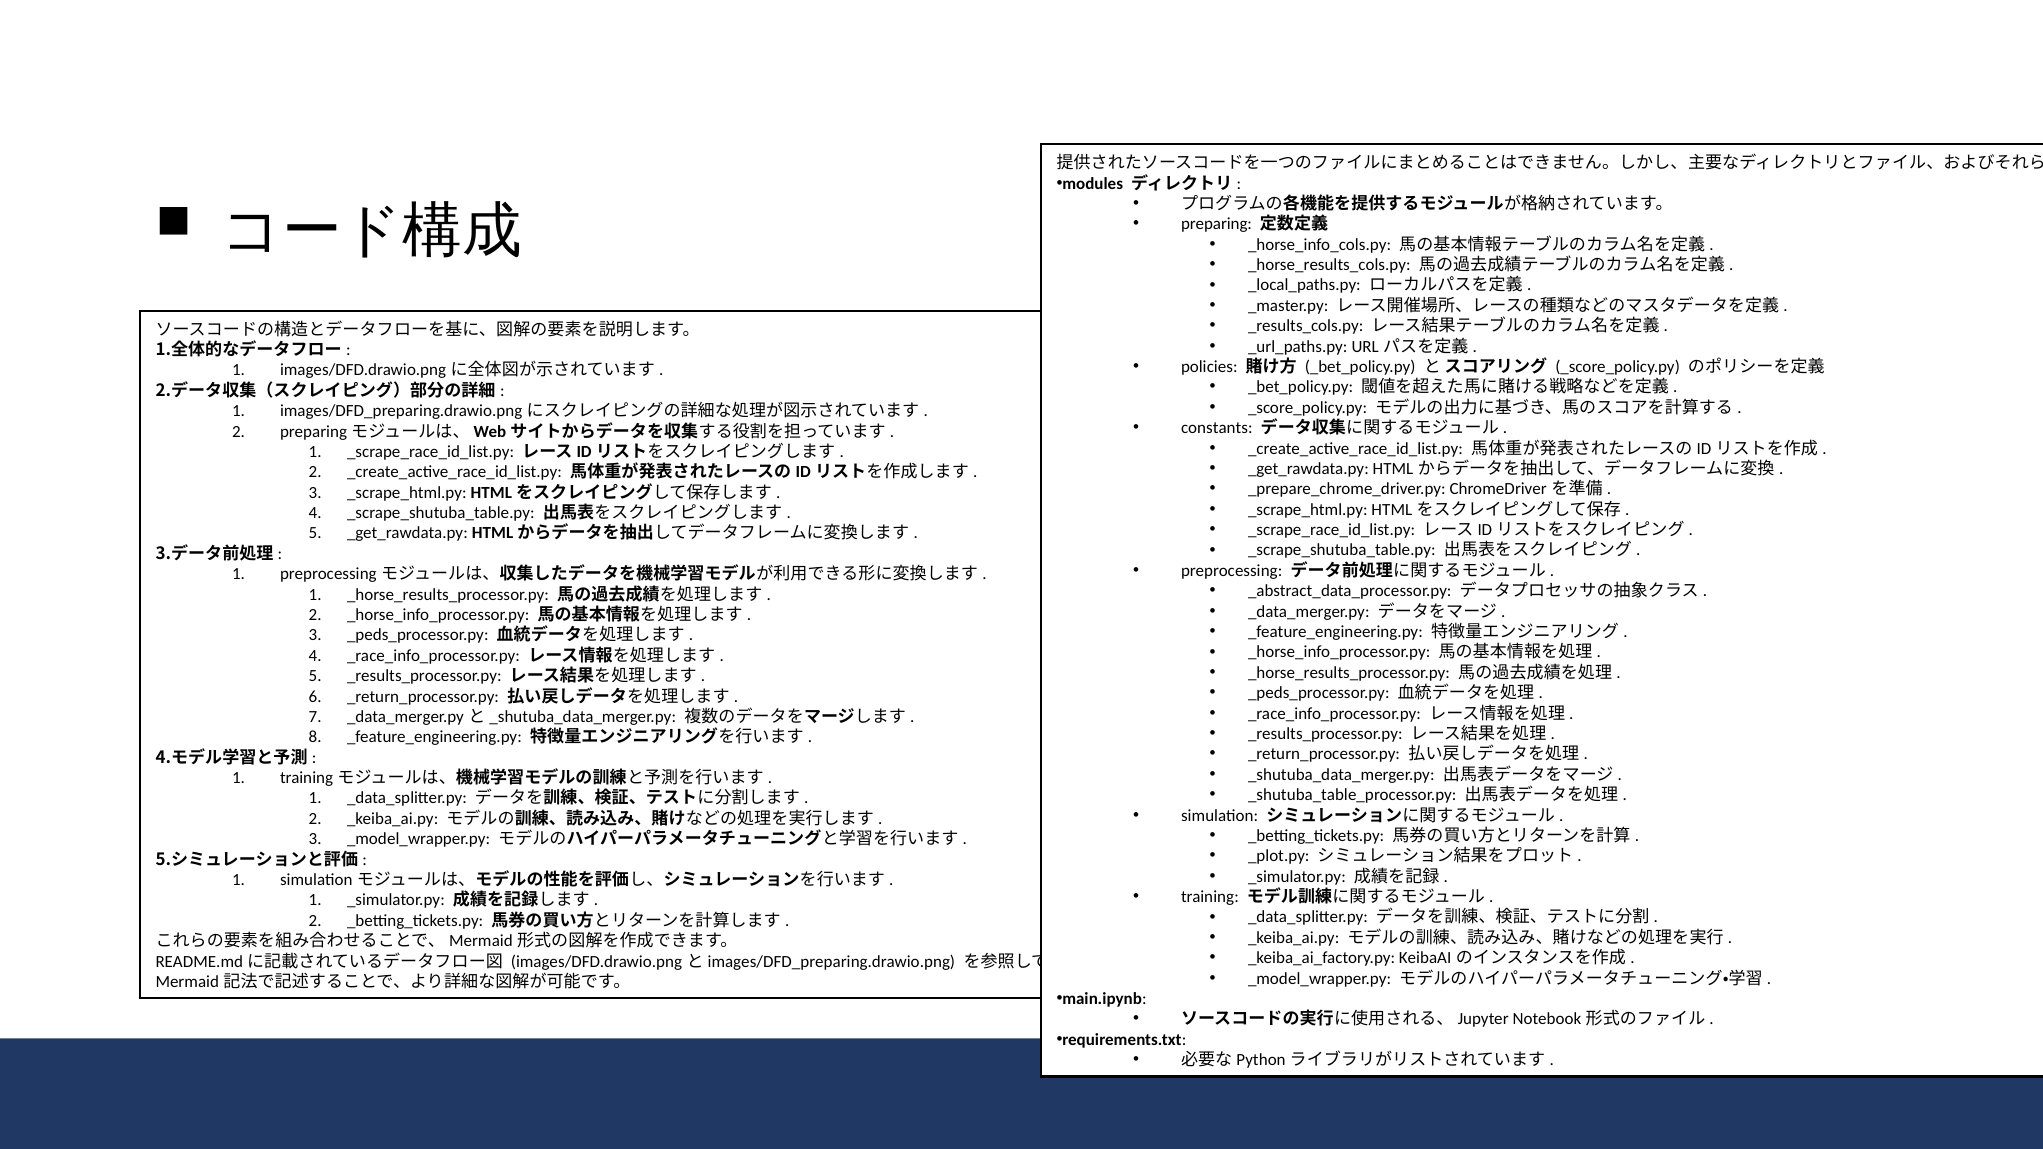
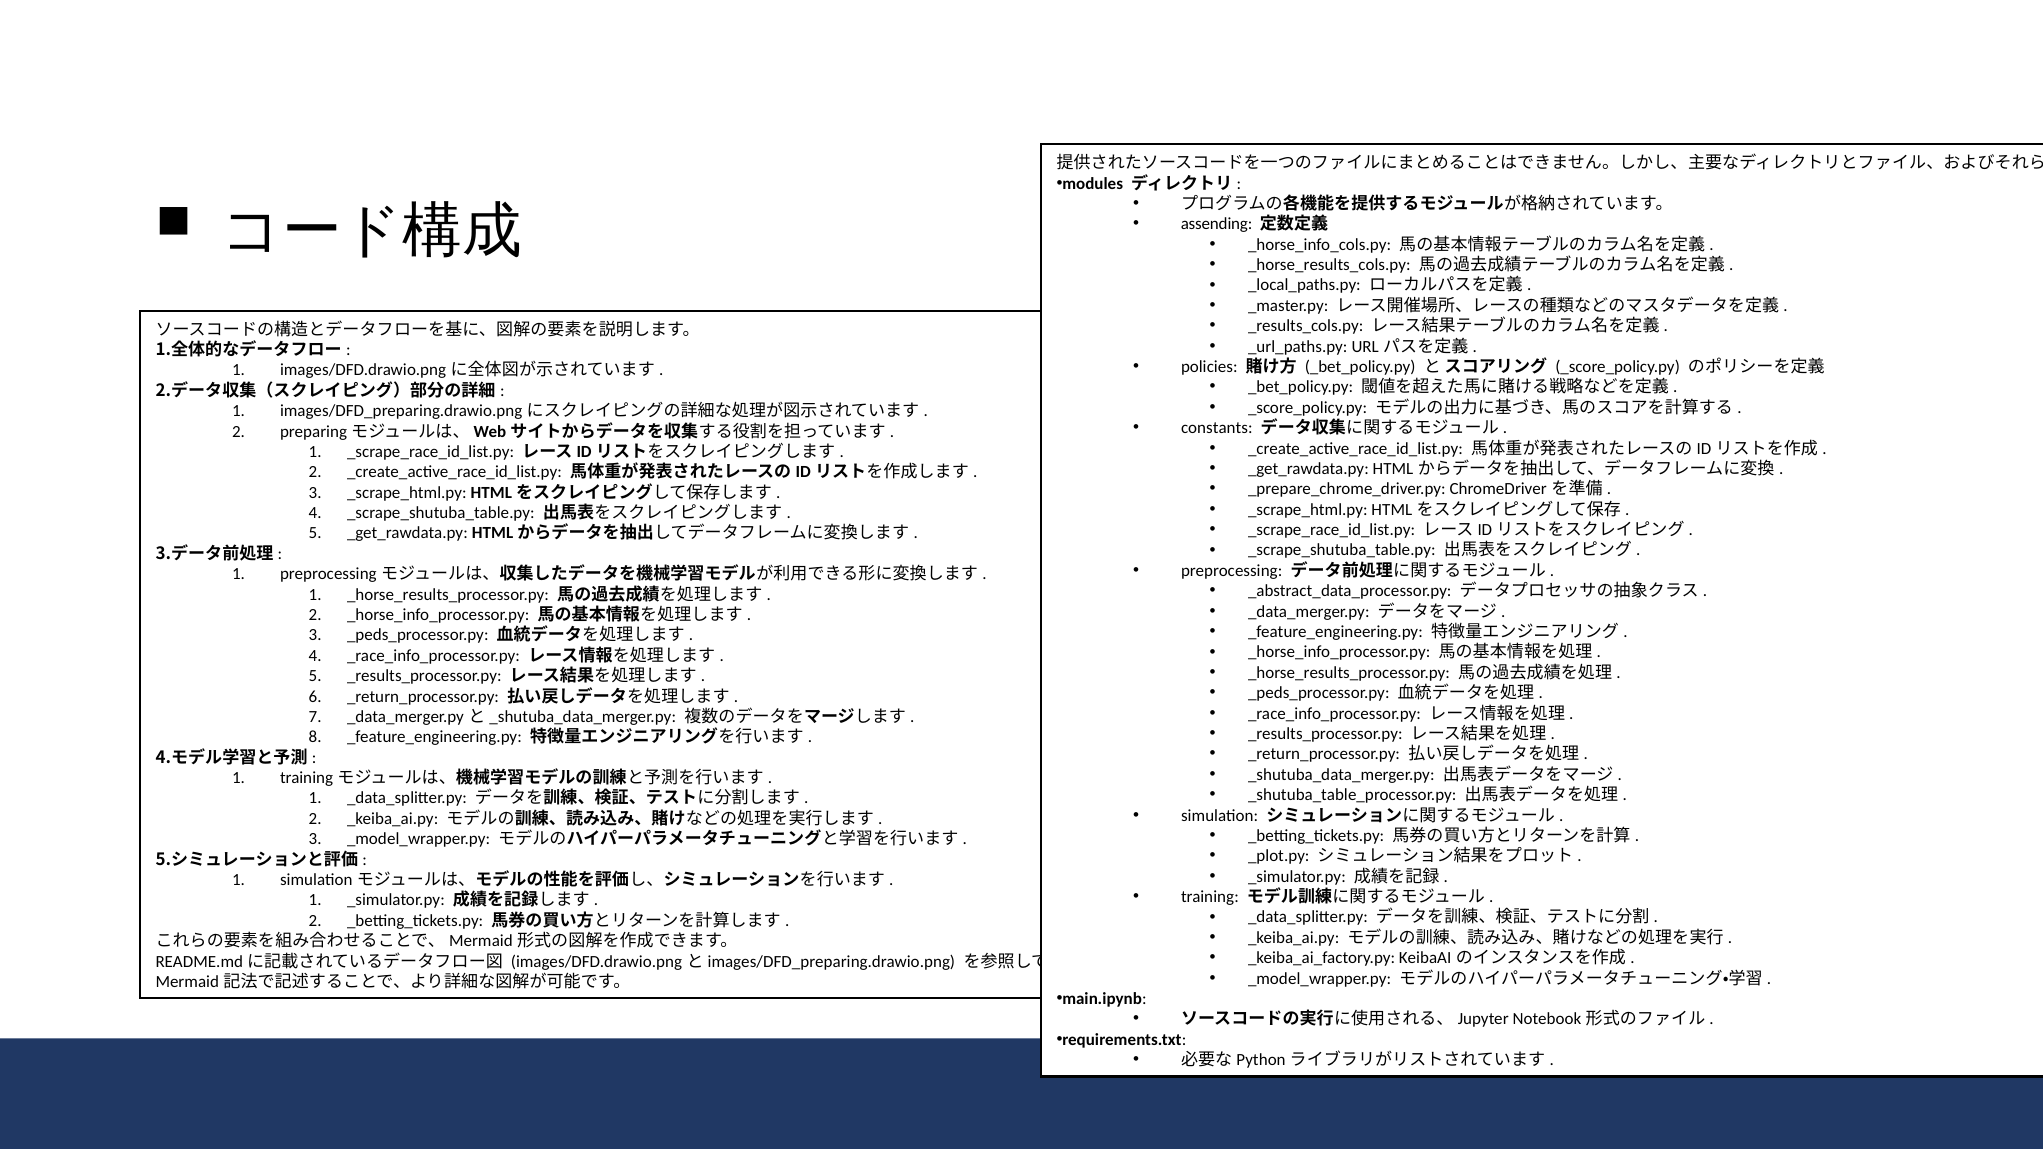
preparing: preparing -> assending
